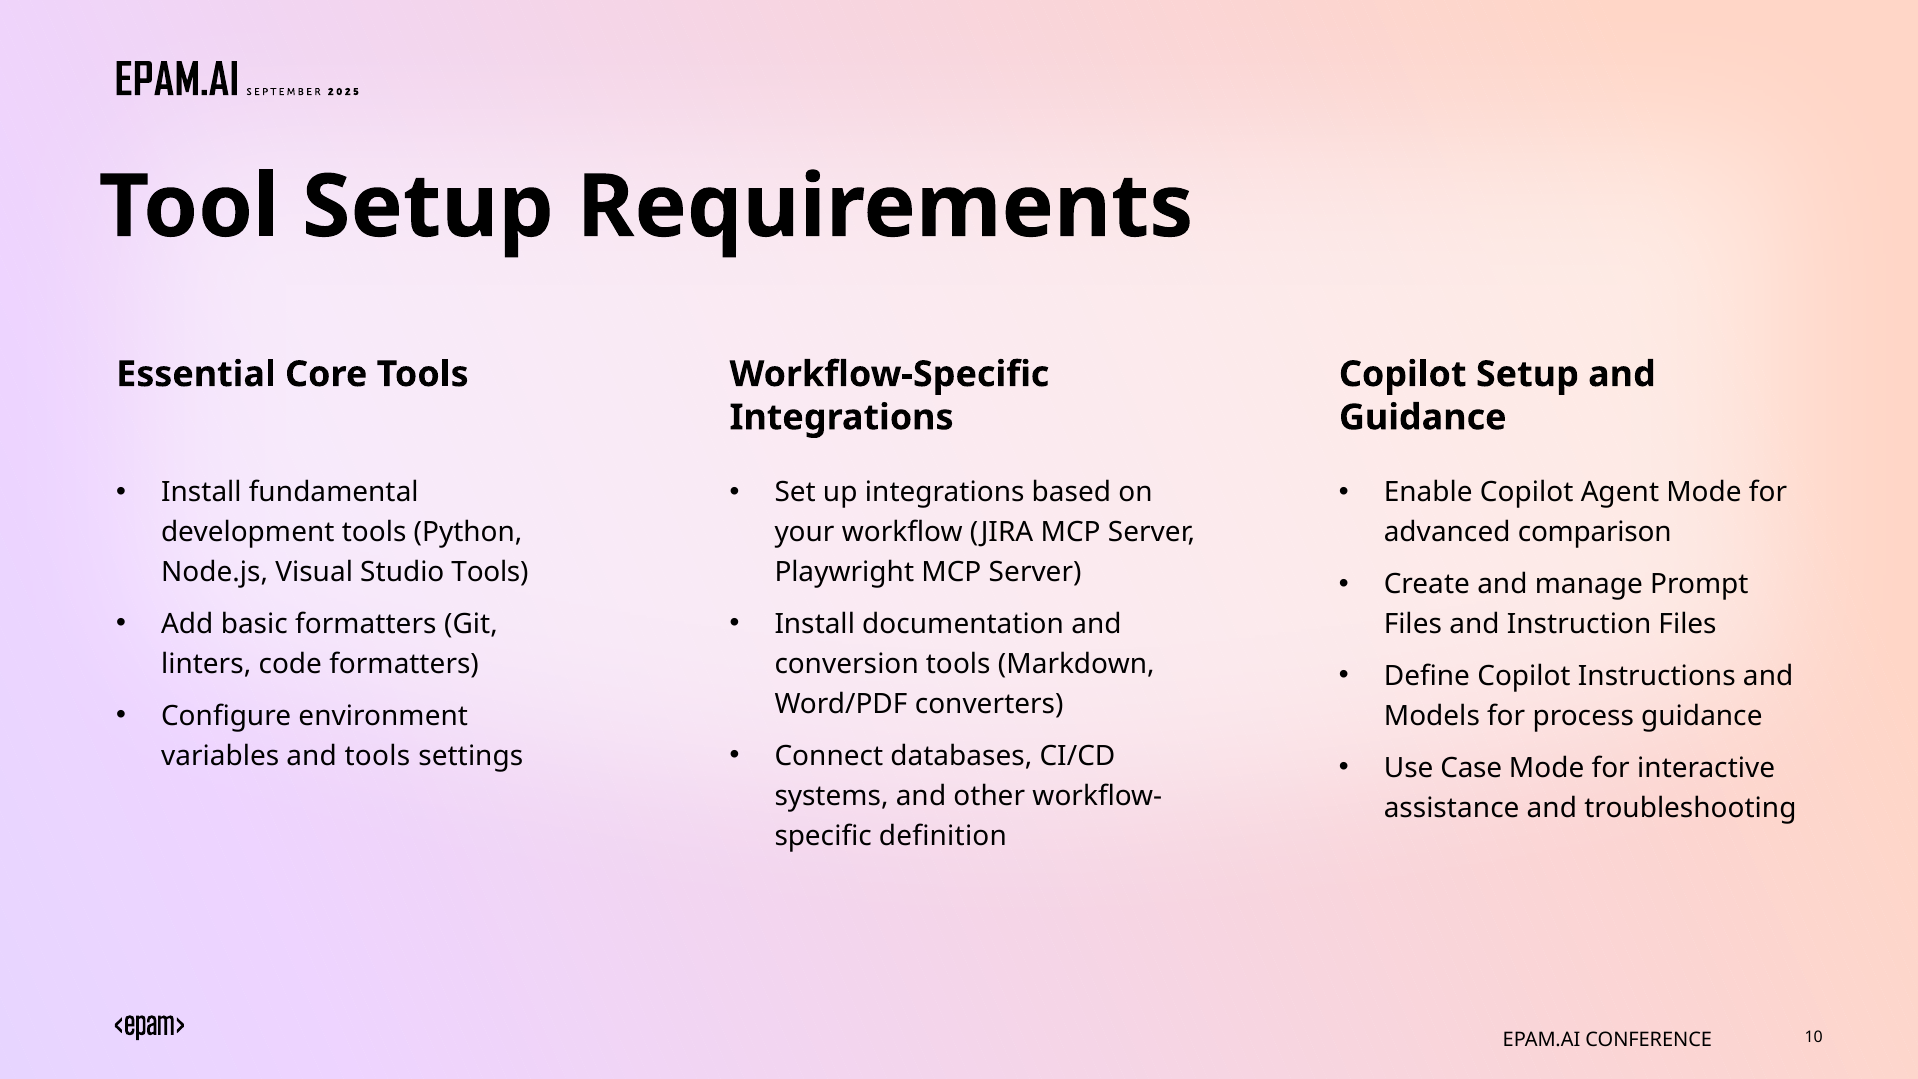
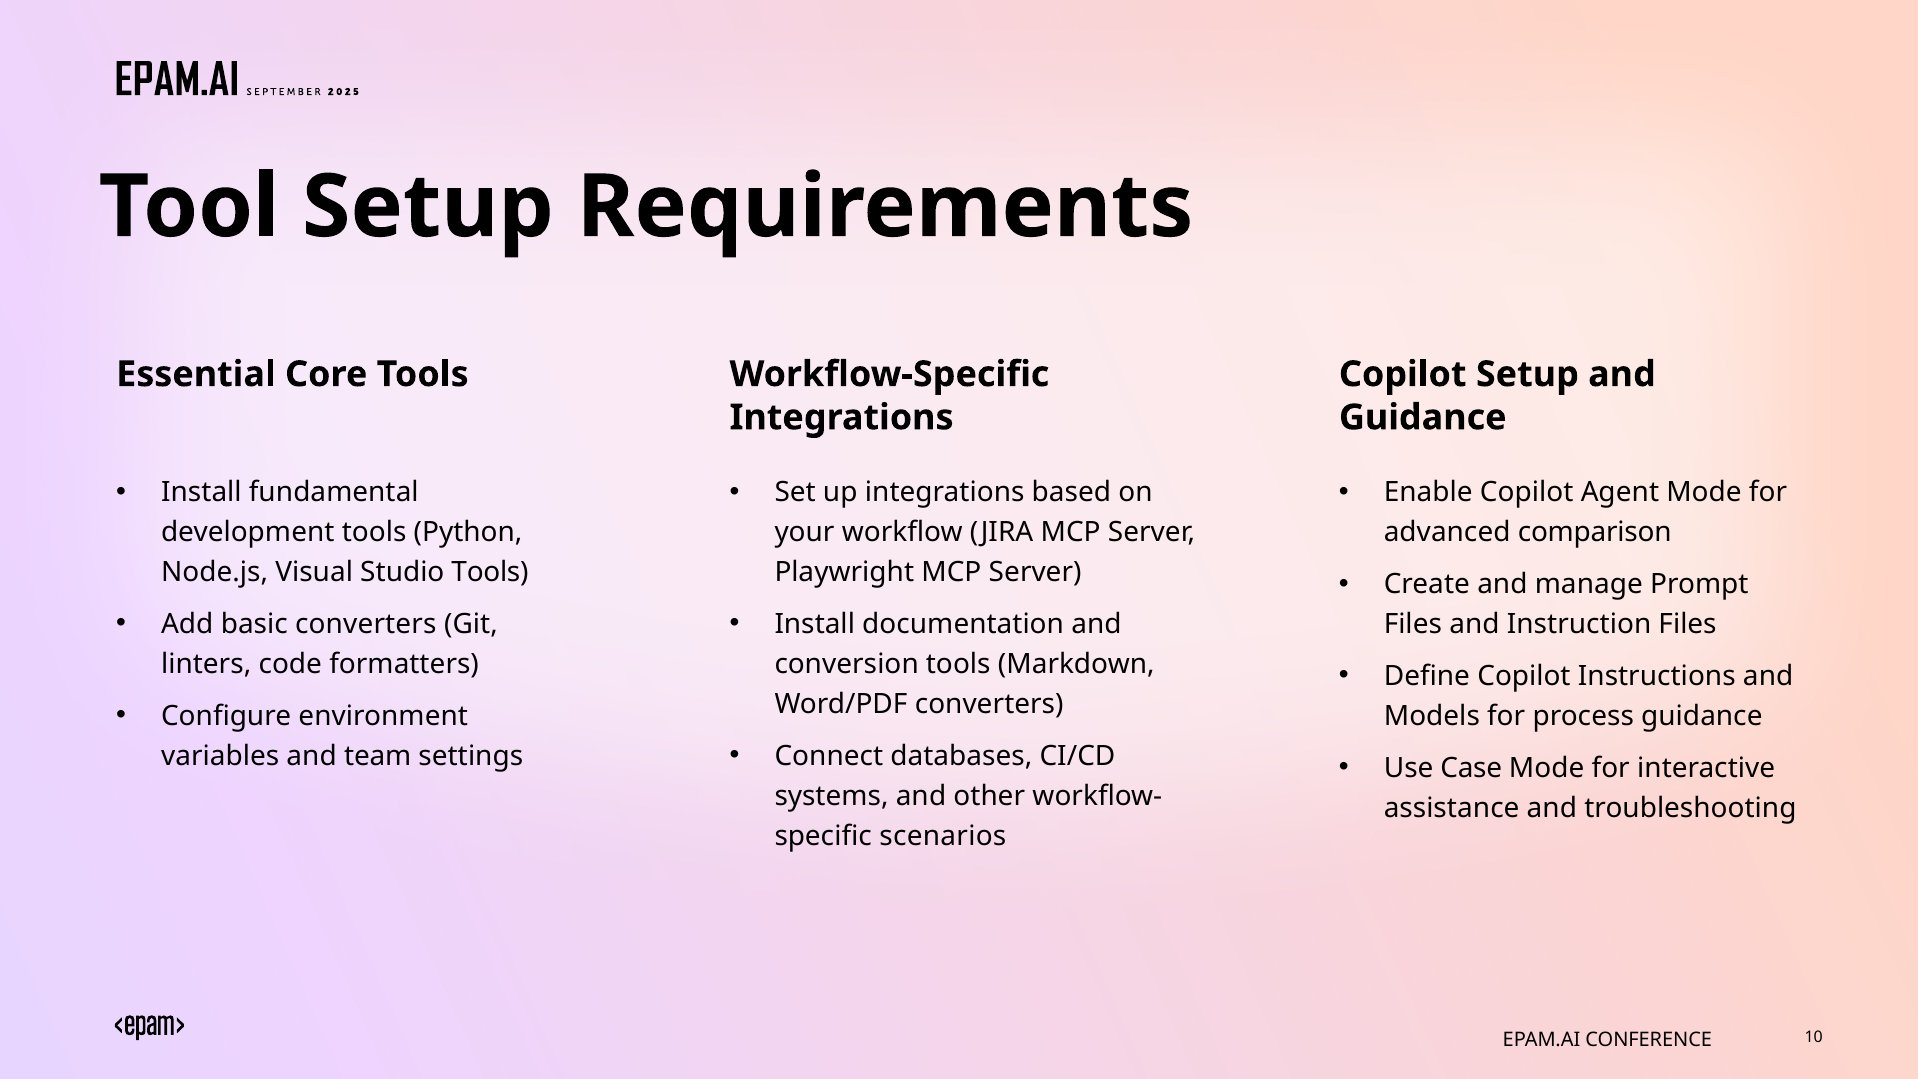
basic formatters: formatters -> converters
and tools: tools -> team
definition: definition -> scenarios
